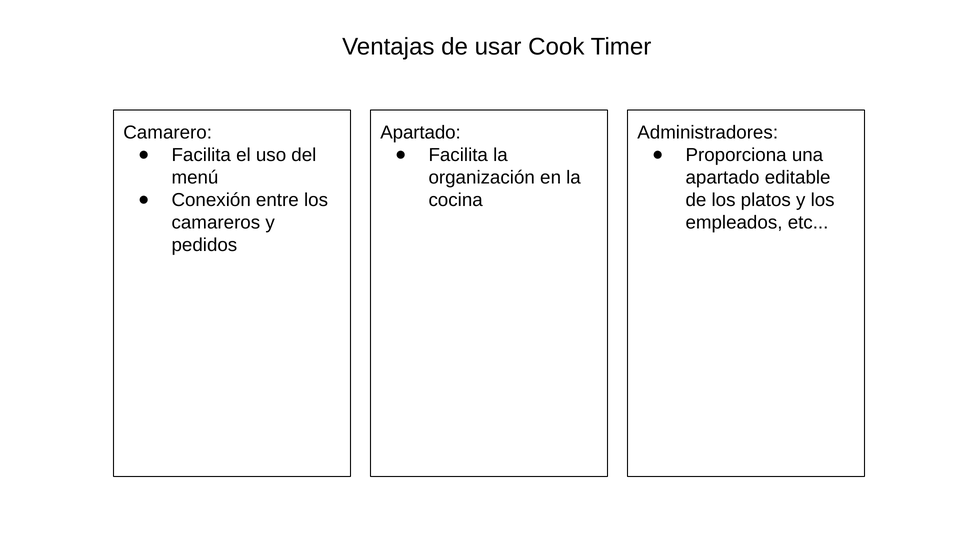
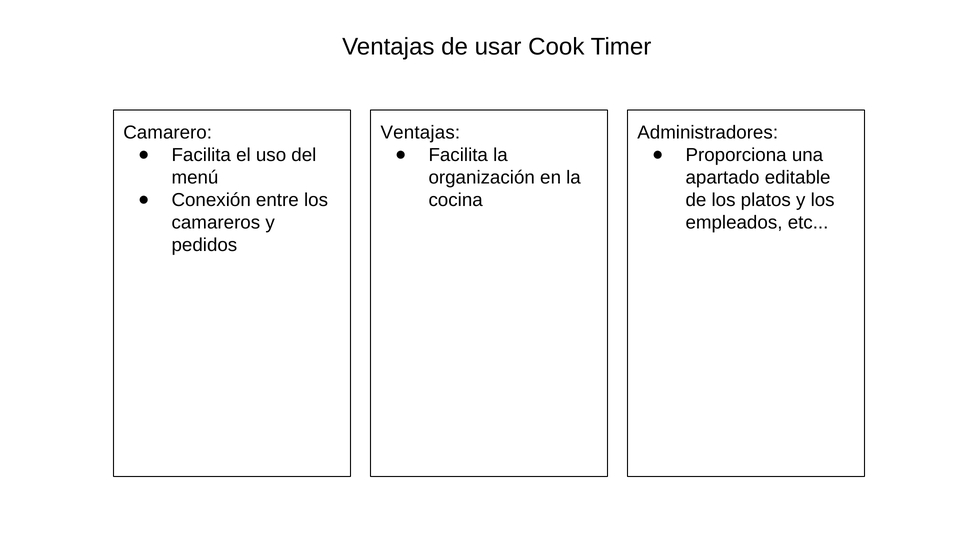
Apartado at (421, 132): Apartado -> Ventajas
